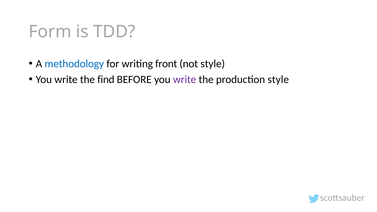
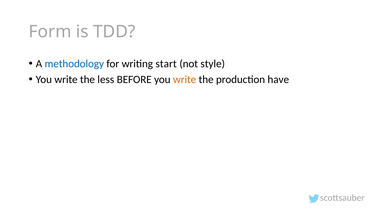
front: front -> start
find: find -> less
write at (185, 80) colour: purple -> orange
production style: style -> have
